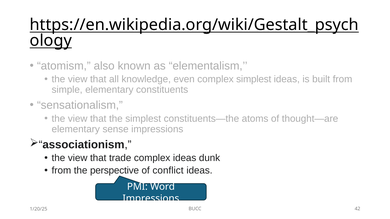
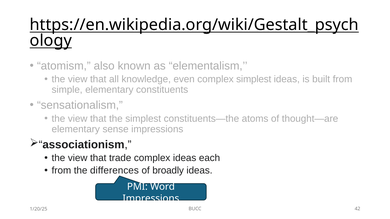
dunk: dunk -> each
perspective: perspective -> differences
conflict: conflict -> broadly
